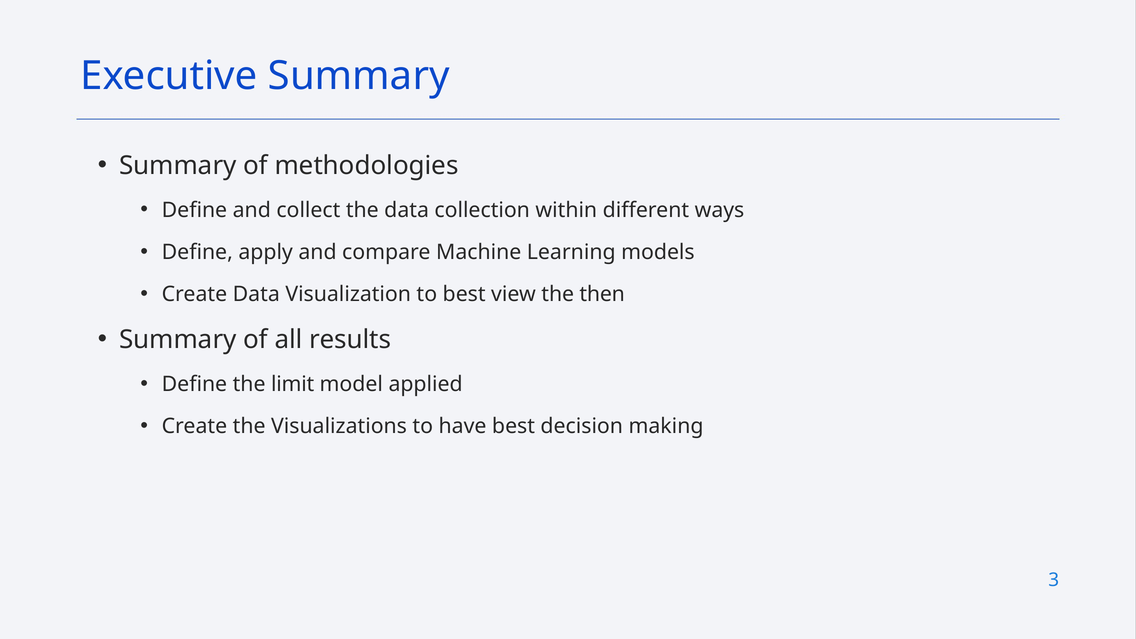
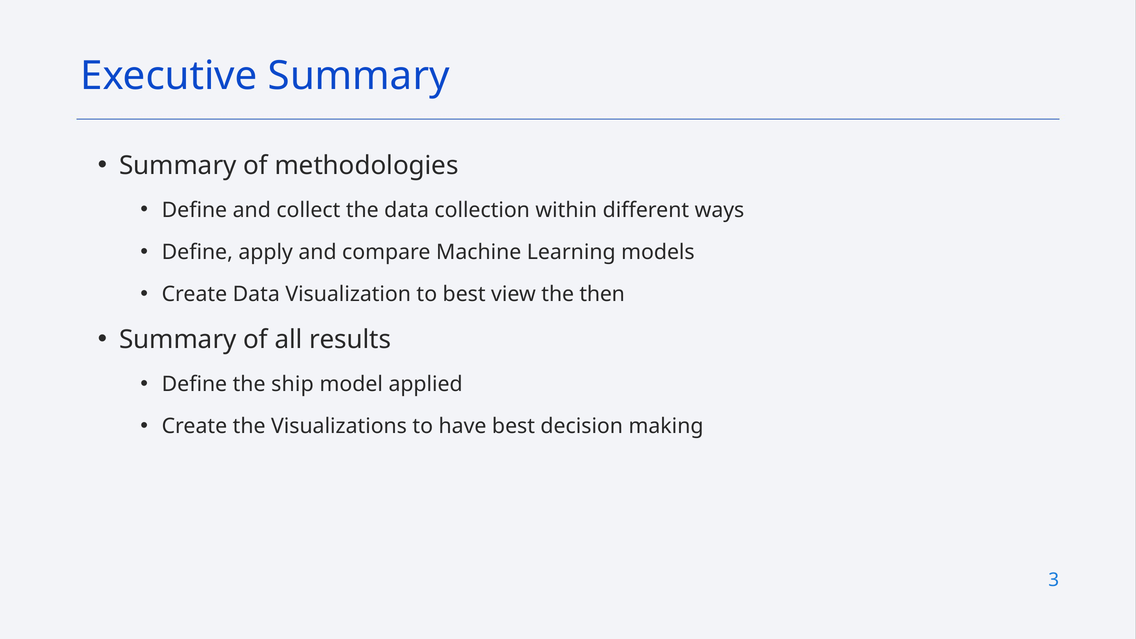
limit: limit -> ship
